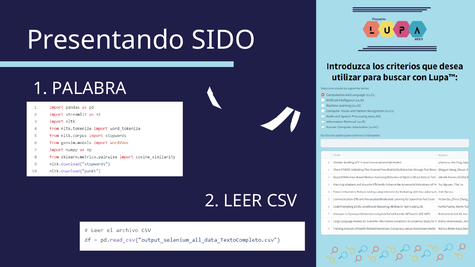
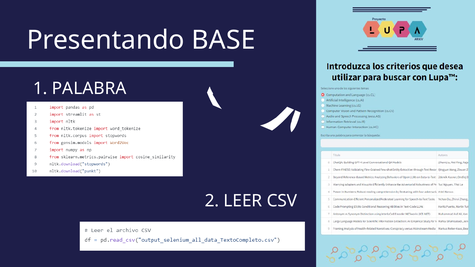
SIDO: SIDO -> BASE
